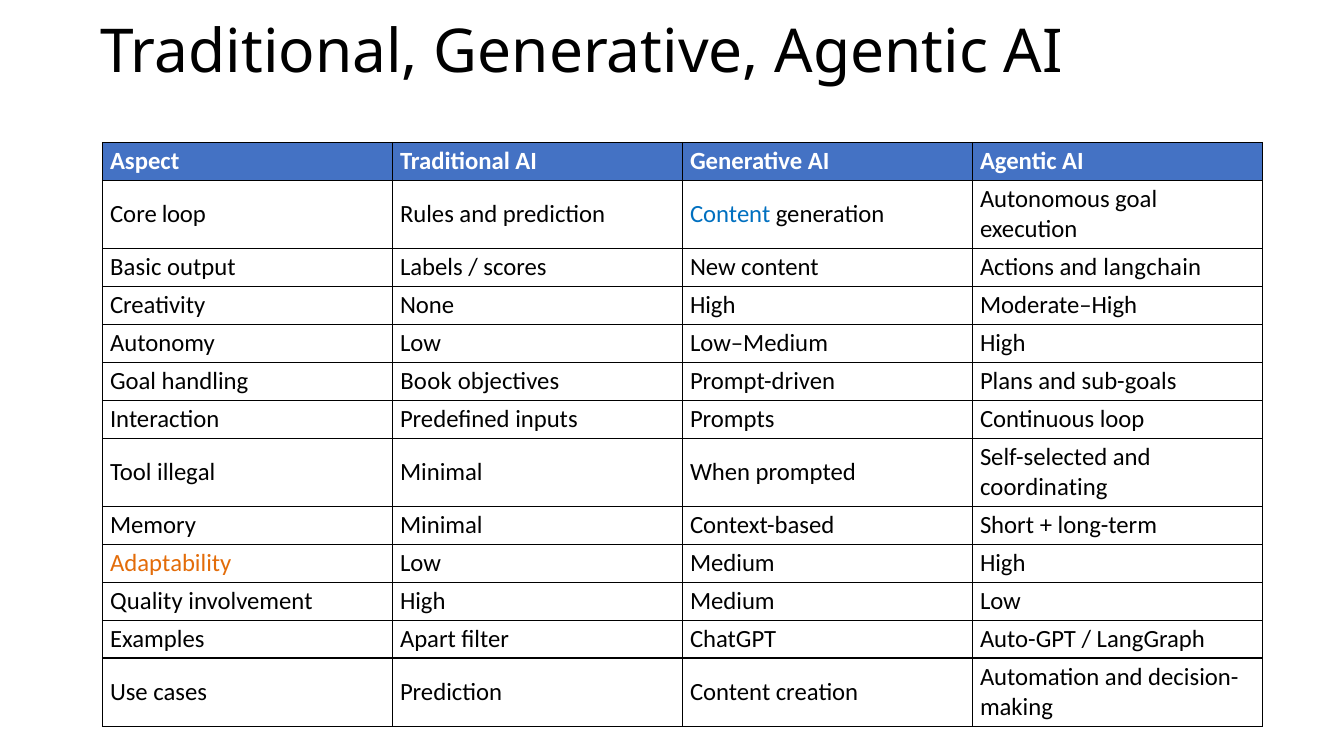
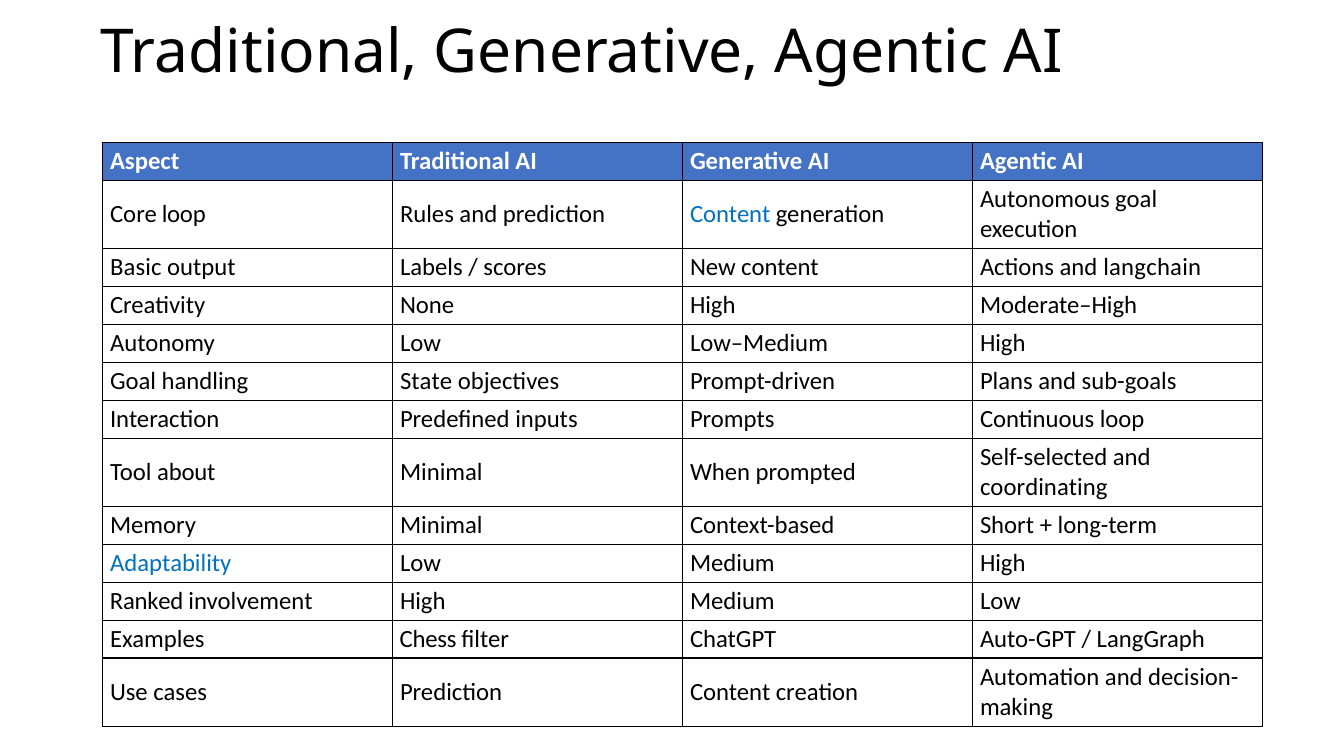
Book: Book -> State
illegal: illegal -> about
Adaptability colour: orange -> blue
Quality: Quality -> Ranked
Apart: Apart -> Chess
